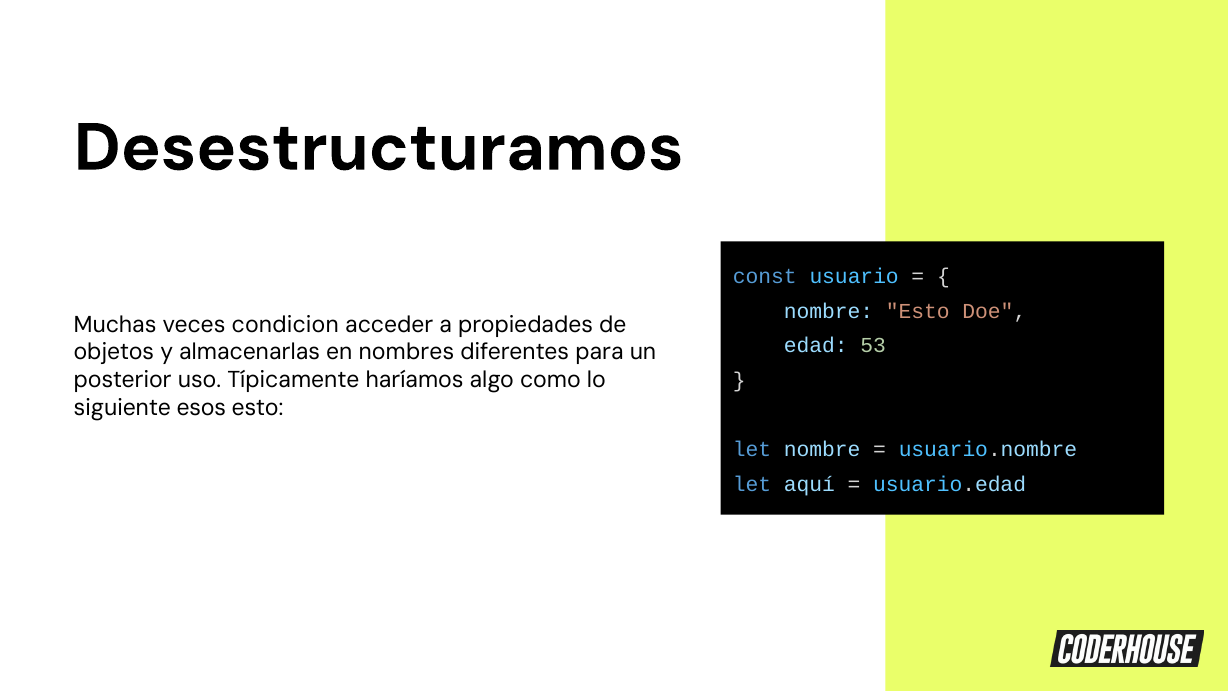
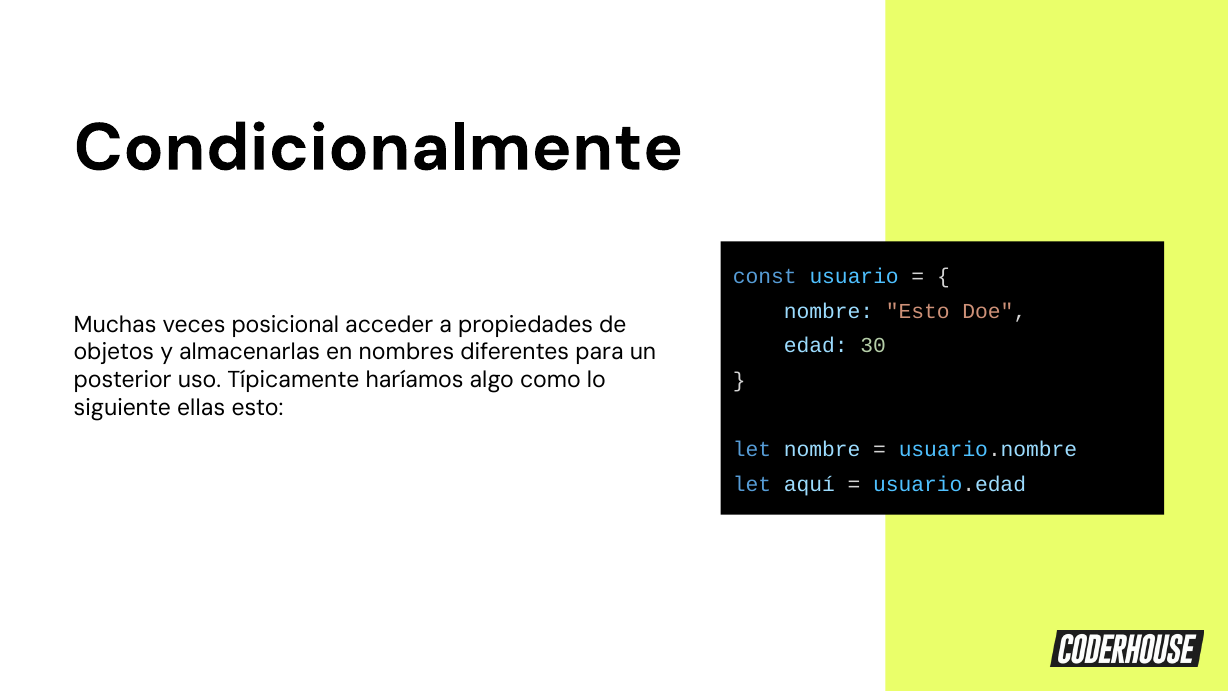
Desestructuramos: Desestructuramos -> Condicionalmente
condicion: condicion -> posicional
53: 53 -> 30
esos: esos -> ellas
